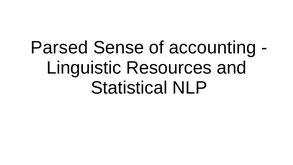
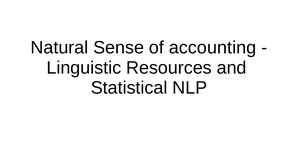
Parsed: Parsed -> Natural
